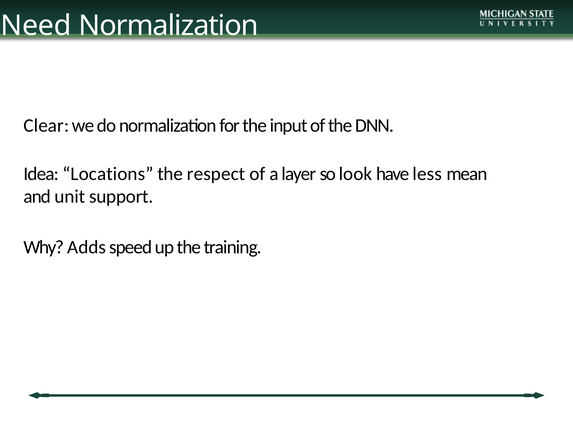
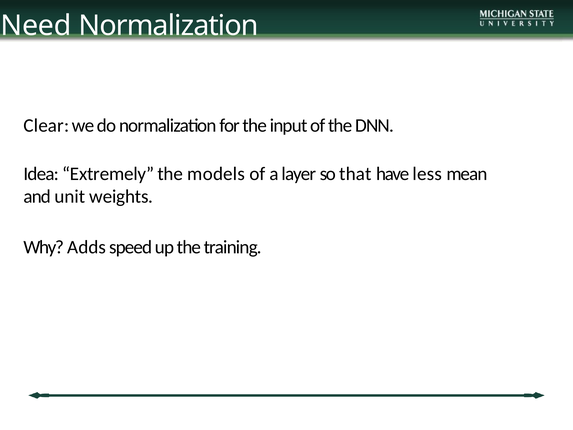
Locations: Locations -> Extremely
respect: respect -> models
look: look -> that
support: support -> weights
